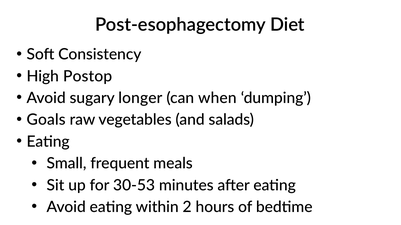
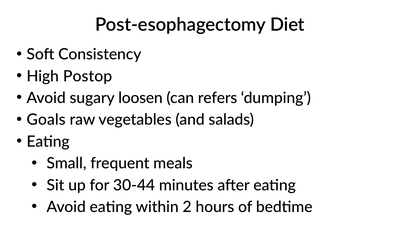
longer: longer -> loosen
when: when -> refers
30-53: 30-53 -> 30-44
